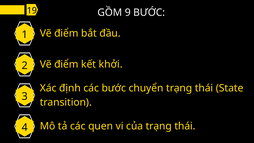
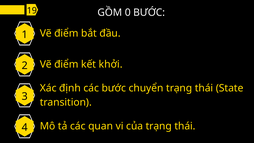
9: 9 -> 0
quen: quen -> quan
